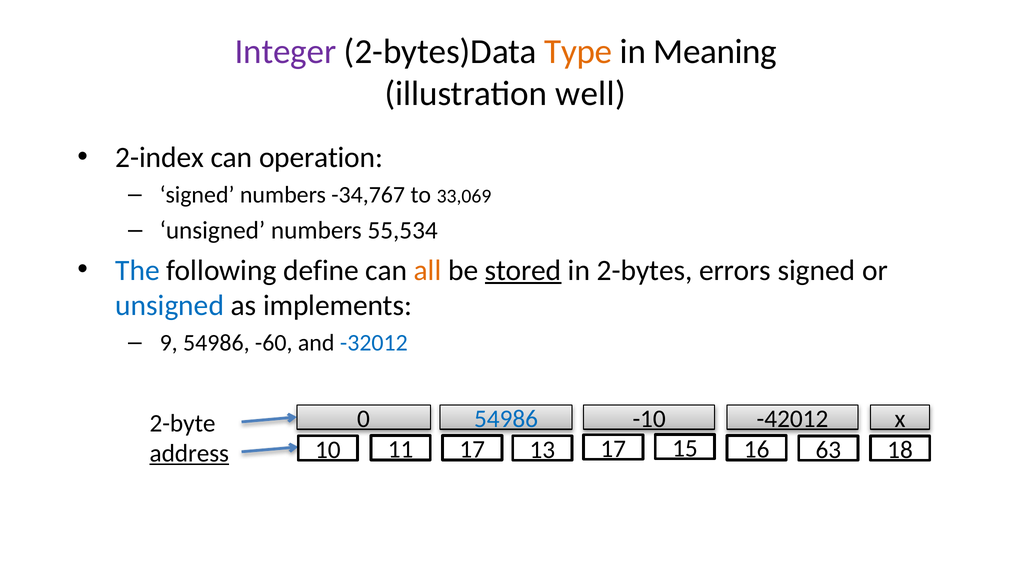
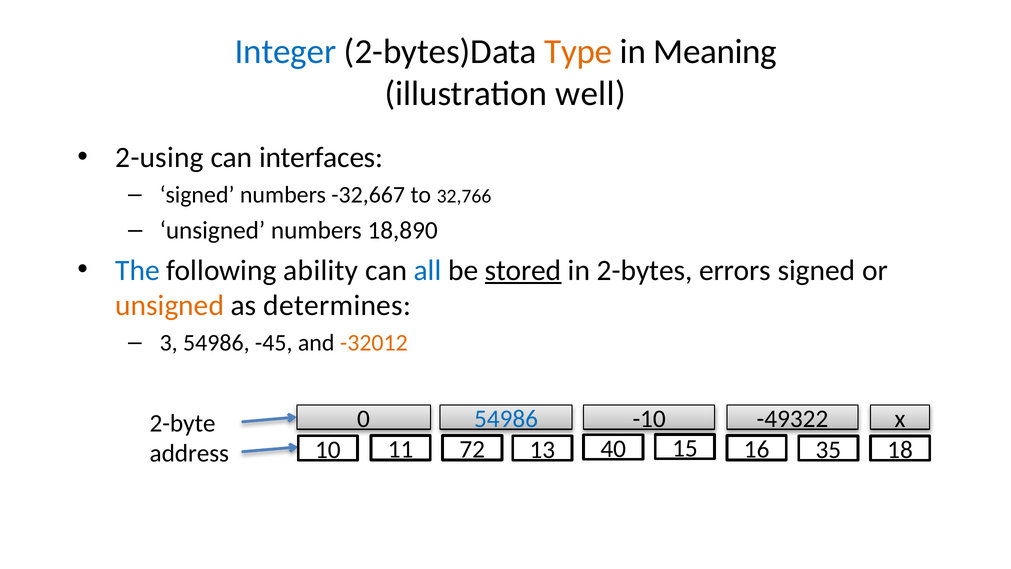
Integer colour: purple -> blue
2-index: 2-index -> 2-using
operation: operation -> interfaces
-34,767: -34,767 -> -32,667
33,069: 33,069 -> 32,766
55,534: 55,534 -> 18,890
define: define -> ability
all colour: orange -> blue
unsigned at (170, 306) colour: blue -> orange
implements: implements -> determines
9: 9 -> 3
-60: -60 -> -45
-32012 colour: blue -> orange
-42012: -42012 -> -49322
11 17: 17 -> 72
13 17: 17 -> 40
address underline: present -> none
63: 63 -> 35
